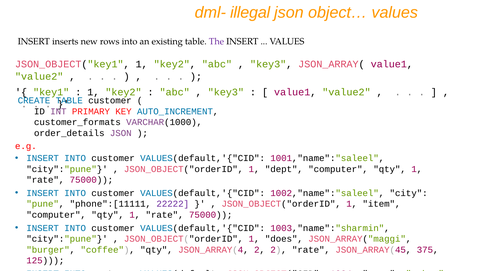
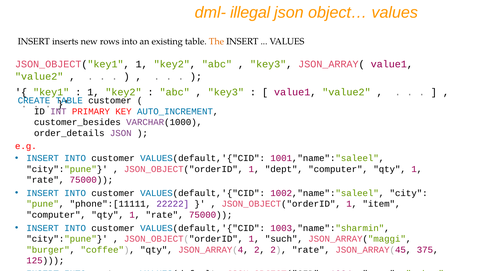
The colour: purple -> orange
customer_formats: customer_formats -> customer_besides
does: does -> such
